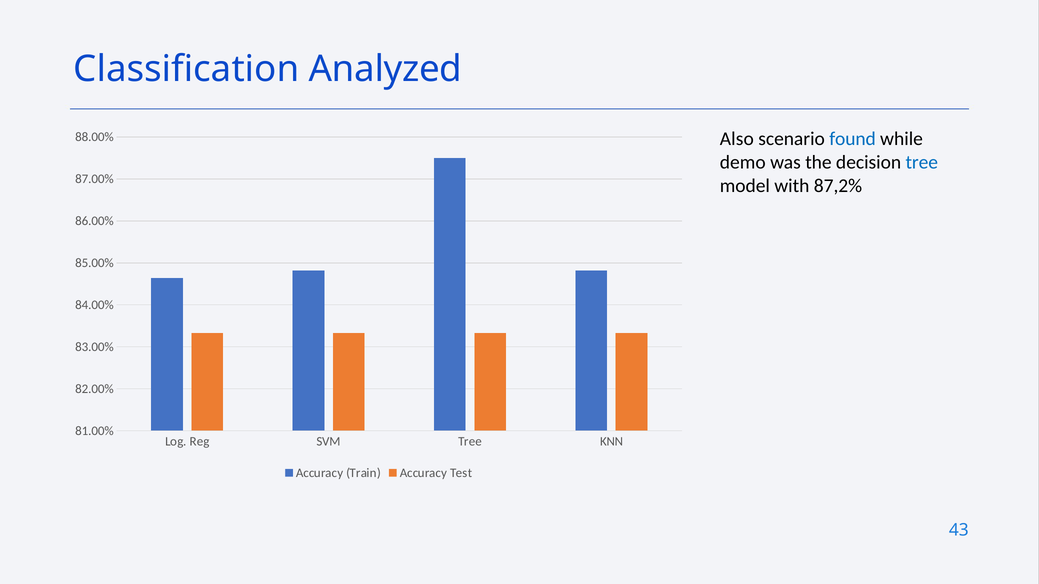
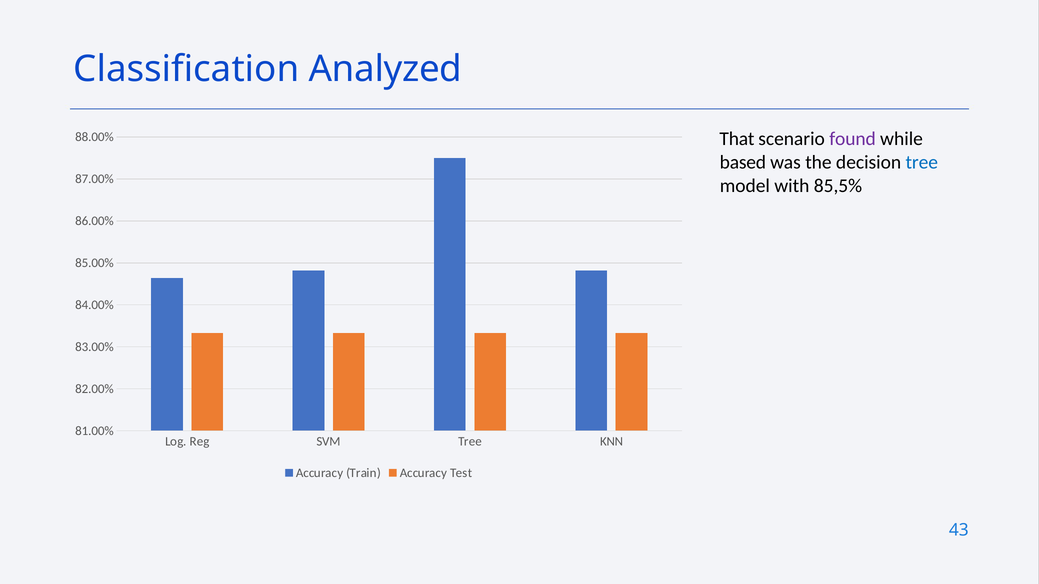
Also: Also -> That
found colour: blue -> purple
demo: demo -> based
87,2%: 87,2% -> 85,5%
